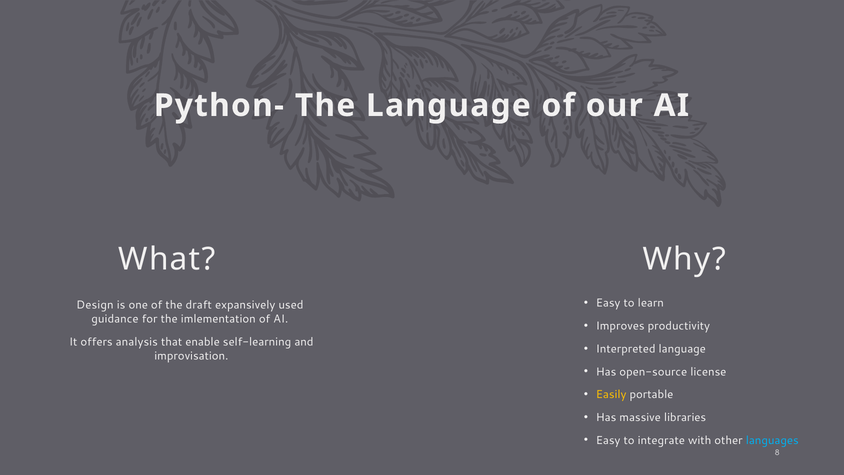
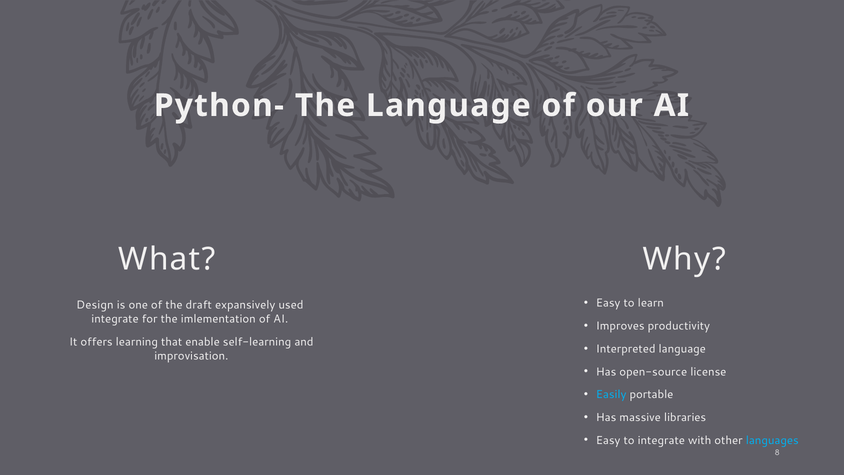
guidance at (115, 319): guidance -> integrate
analysis: analysis -> learning
Easily colour: yellow -> light blue
